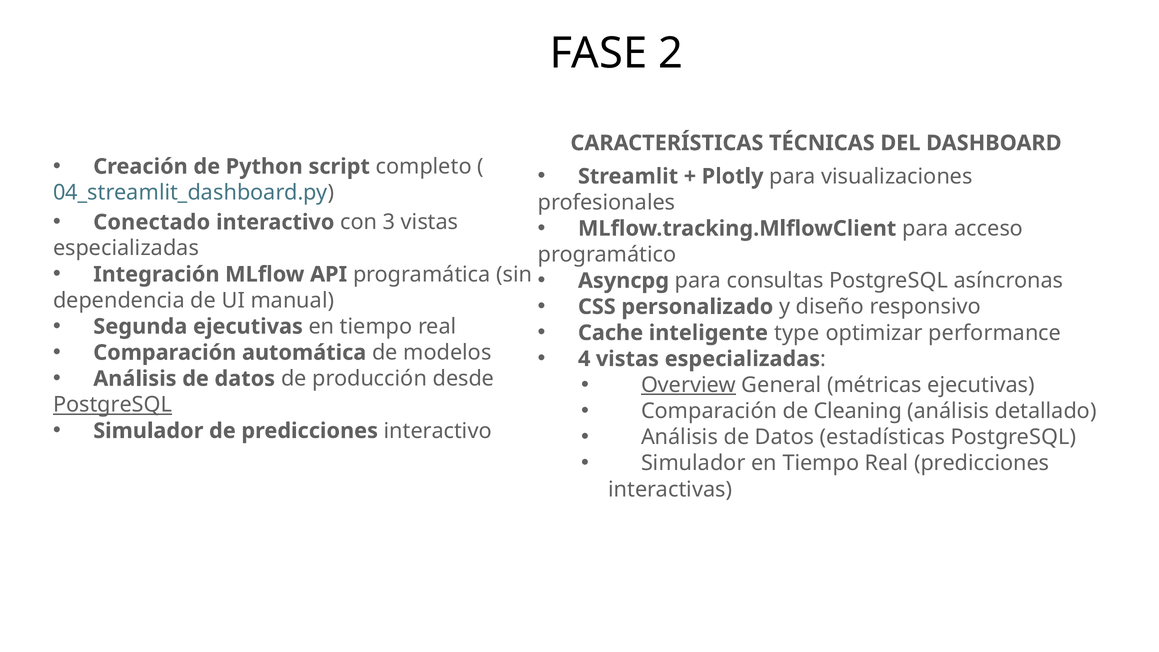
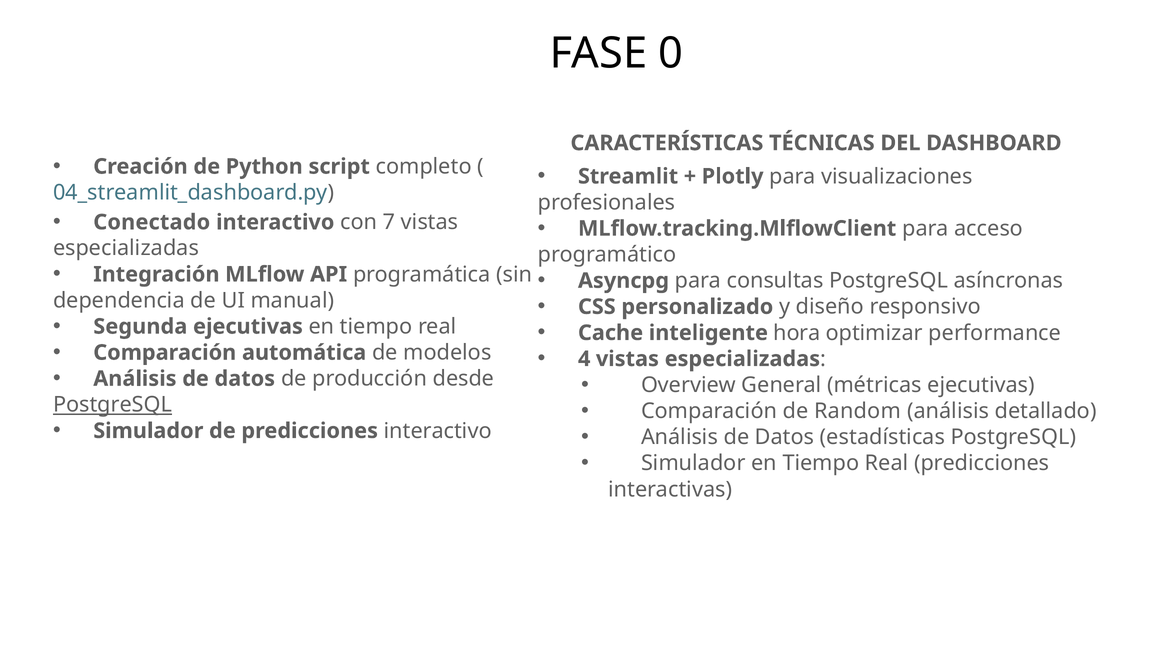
2: 2 -> 0
3: 3 -> 7
type: type -> hora
Overview underline: present -> none
Cleaning: Cleaning -> Random
